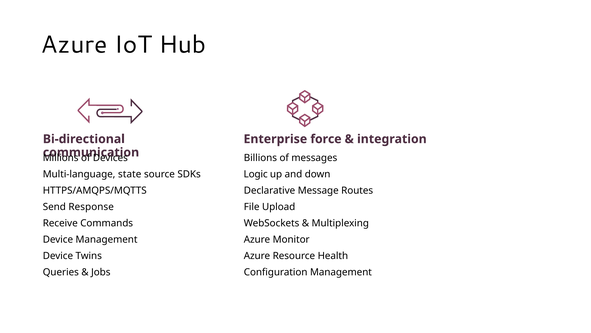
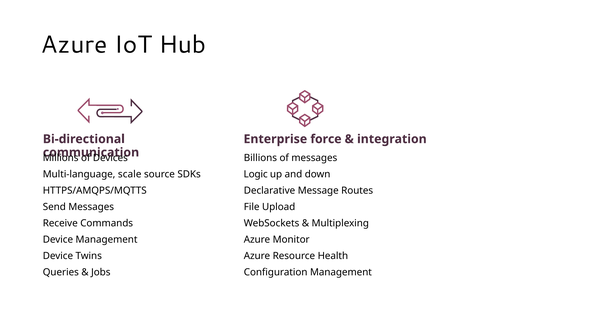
state: state -> scale
Send Response: Response -> Messages
